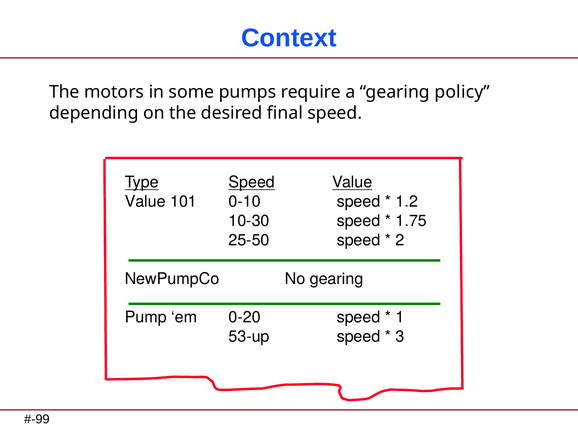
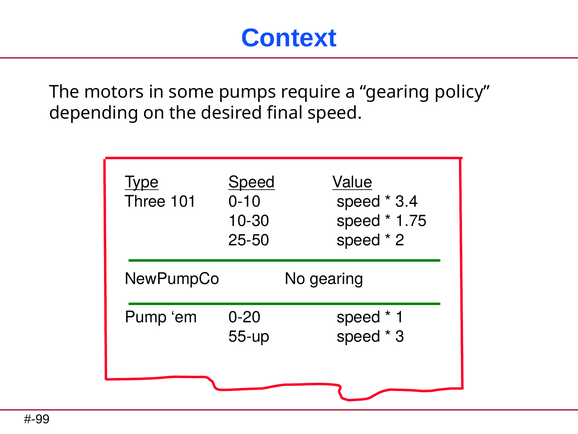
Value at (145, 201): Value -> Three
1.2: 1.2 -> 3.4
53-up: 53-up -> 55-up
